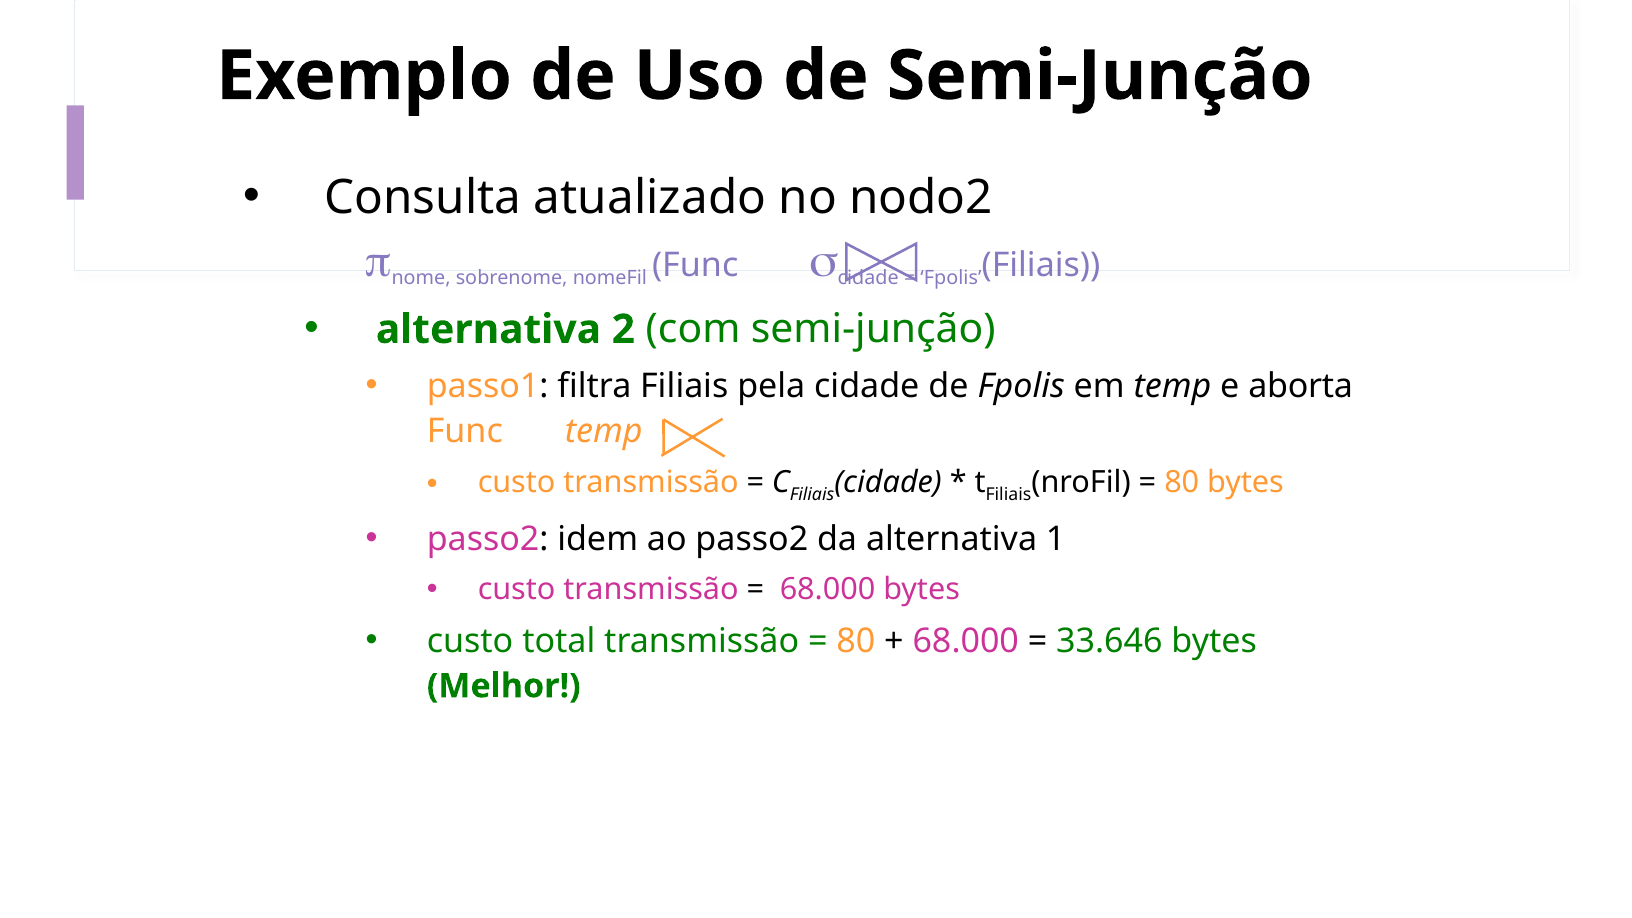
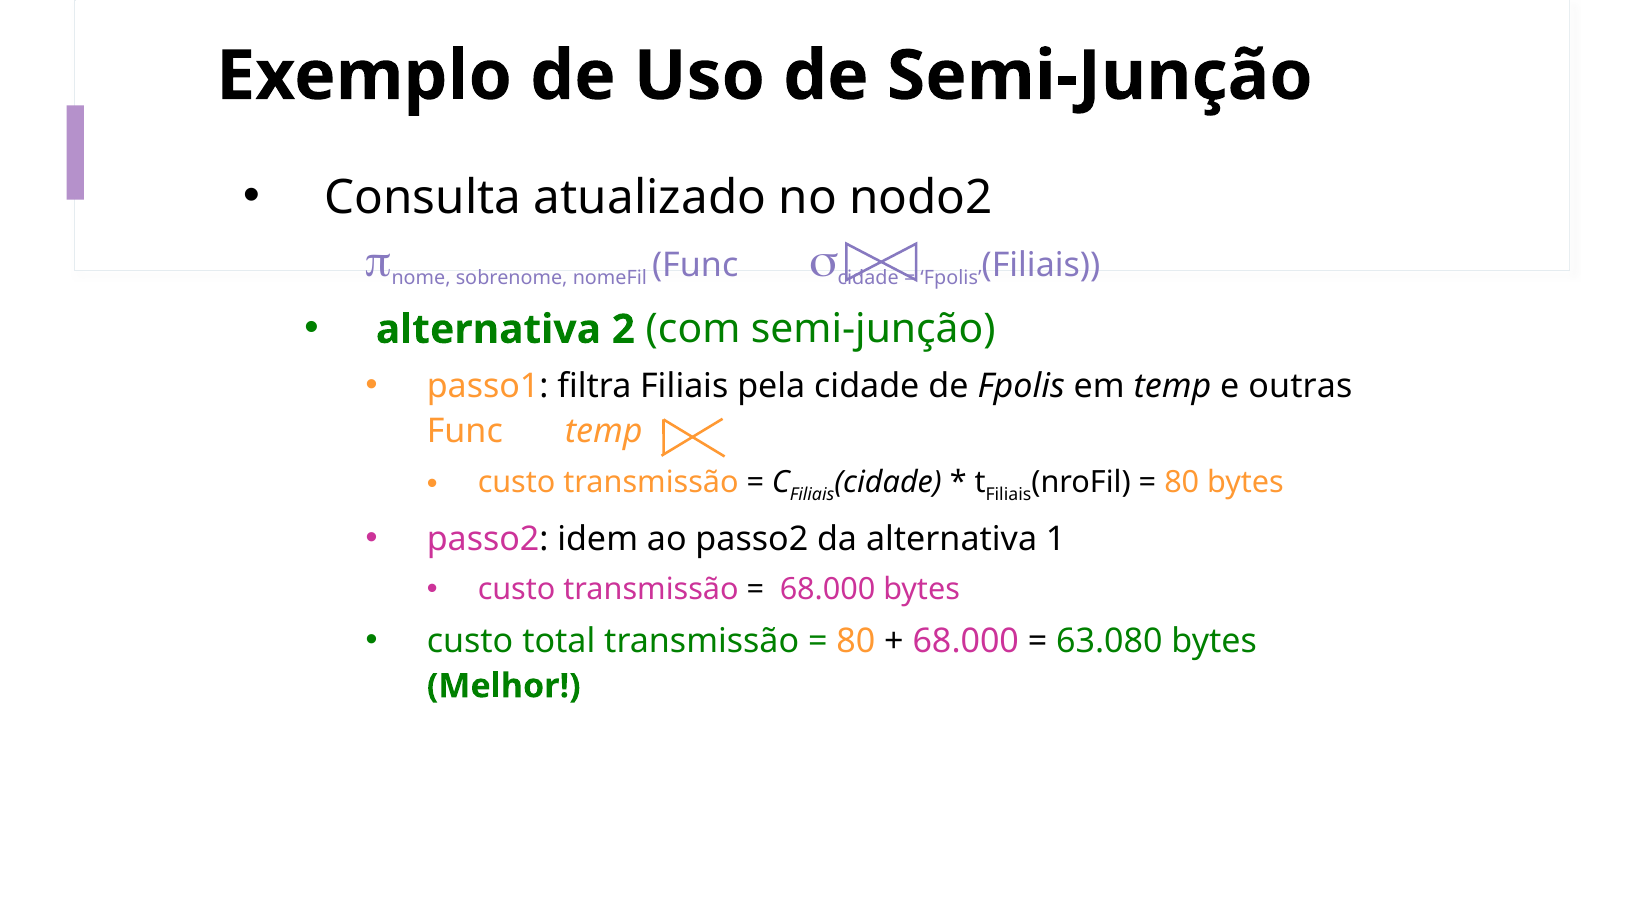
aborta: aborta -> outras
33.646: 33.646 -> 63.080
